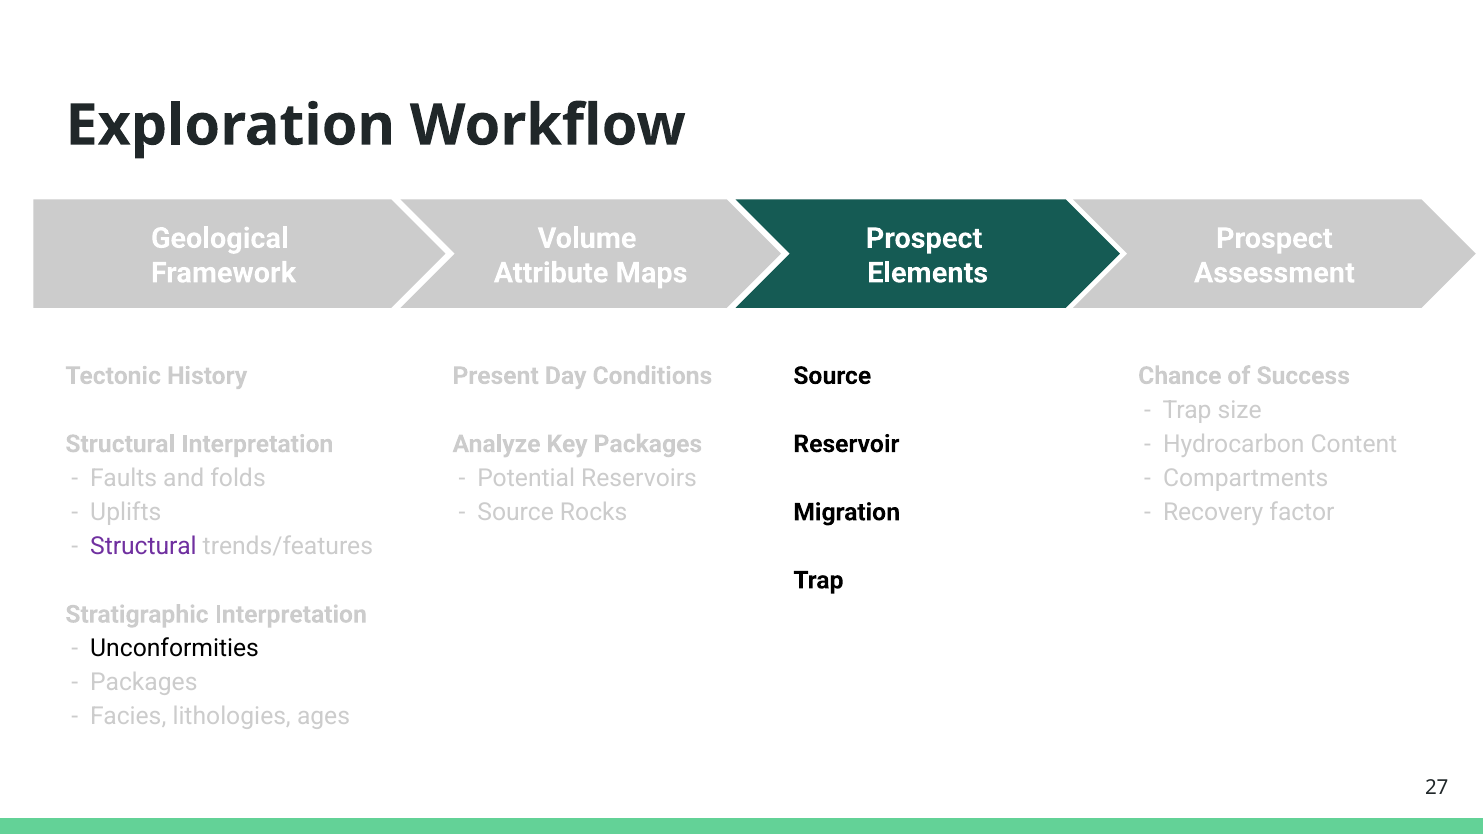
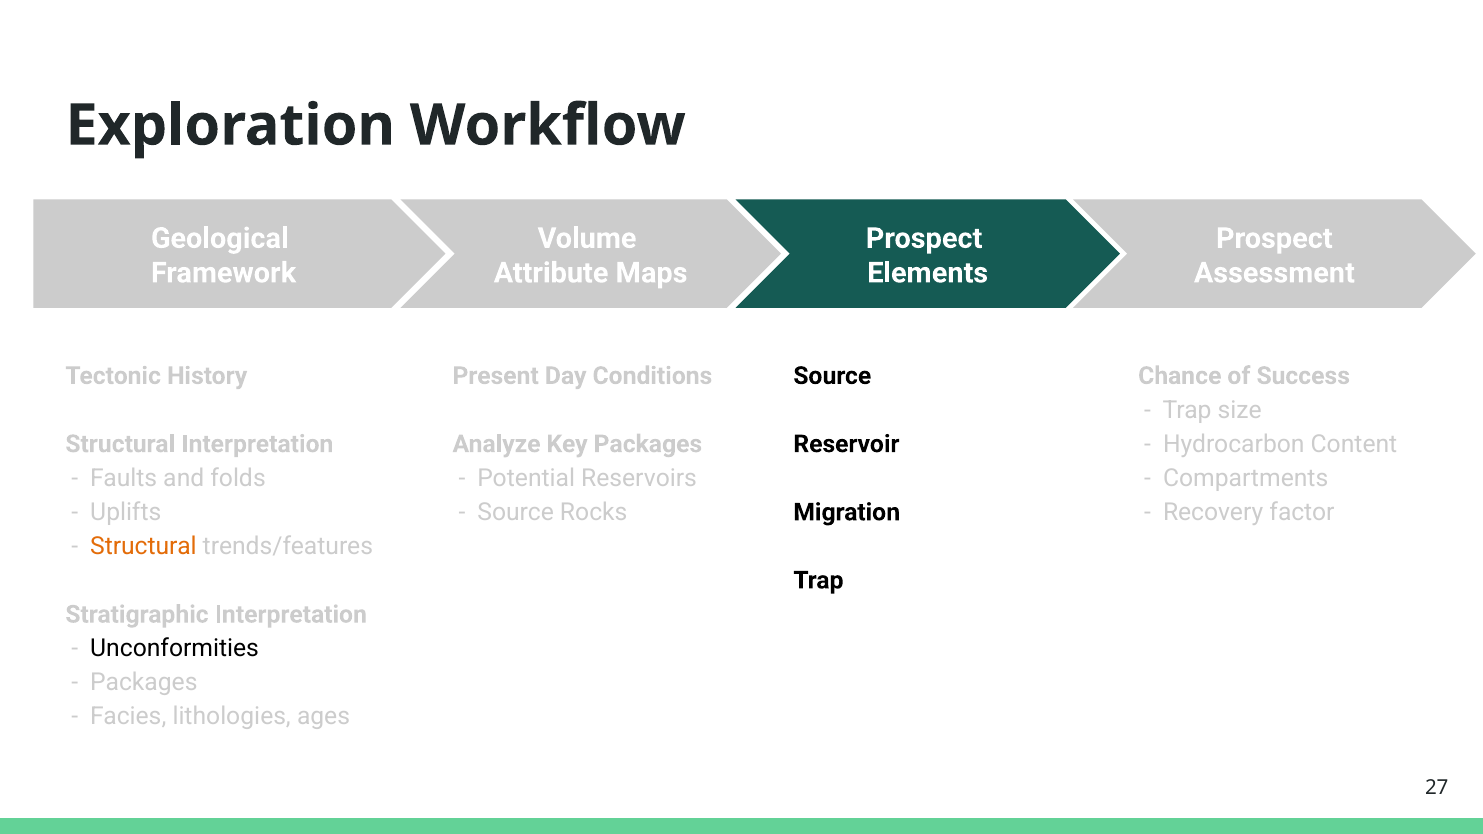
Structural at (143, 546) colour: purple -> orange
